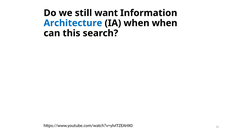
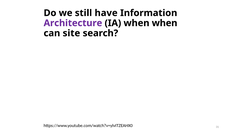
want: want -> have
Architecture colour: blue -> purple
this: this -> site
